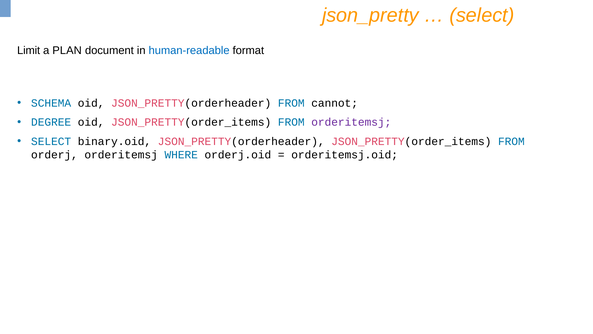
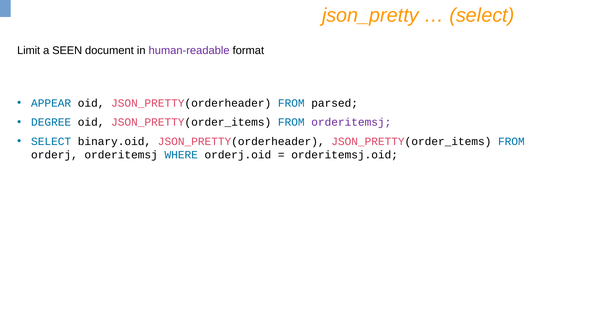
PLAN: PLAN -> SEEN
human-readable colour: blue -> purple
SCHEMA: SCHEMA -> APPEAR
cannot: cannot -> parsed
